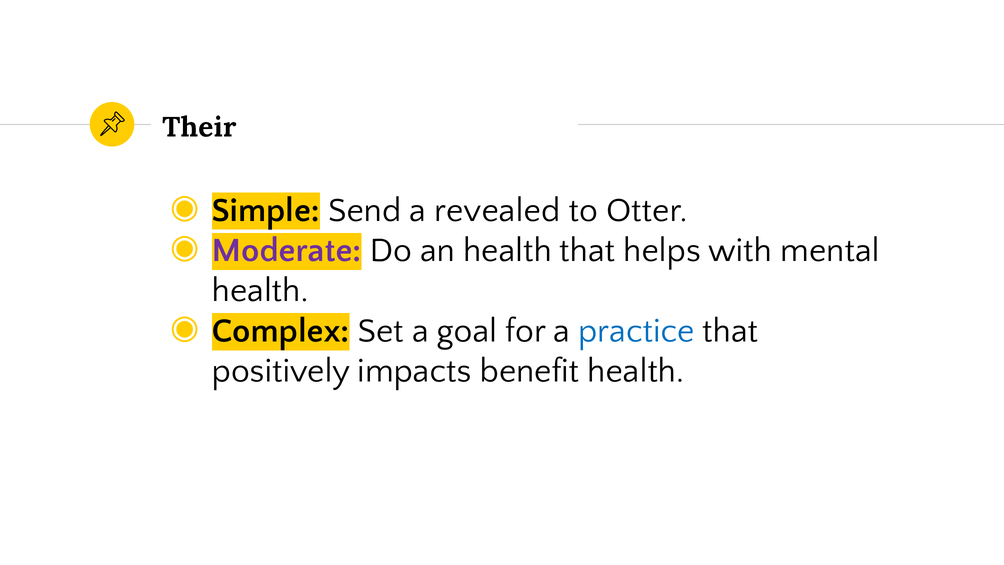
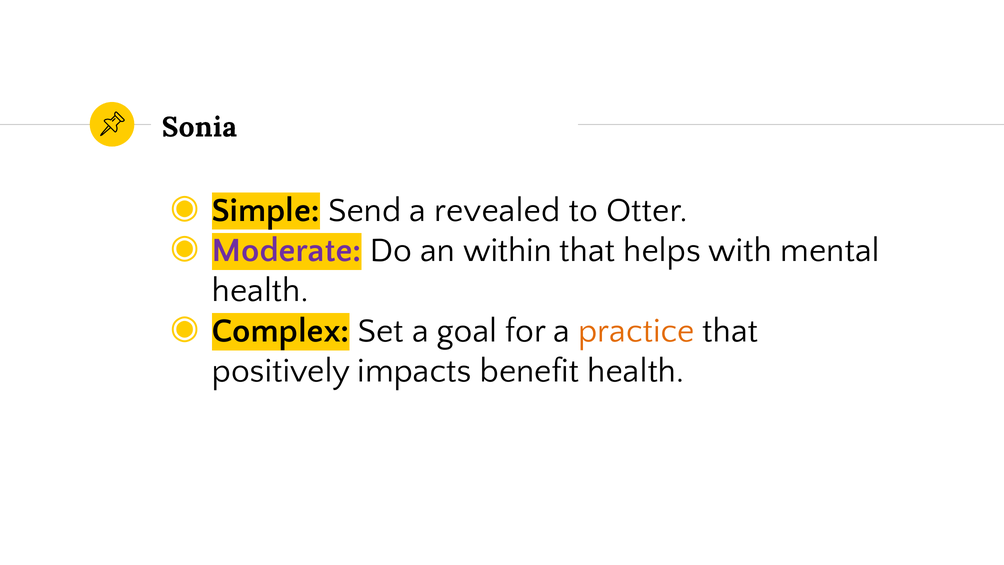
Their: Their -> Sonia
an health: health -> within
practice colour: blue -> orange
